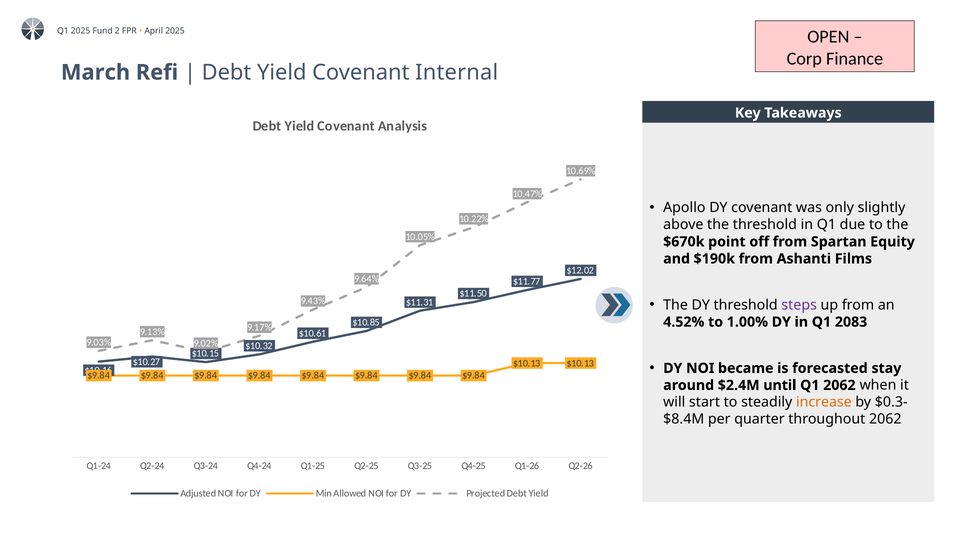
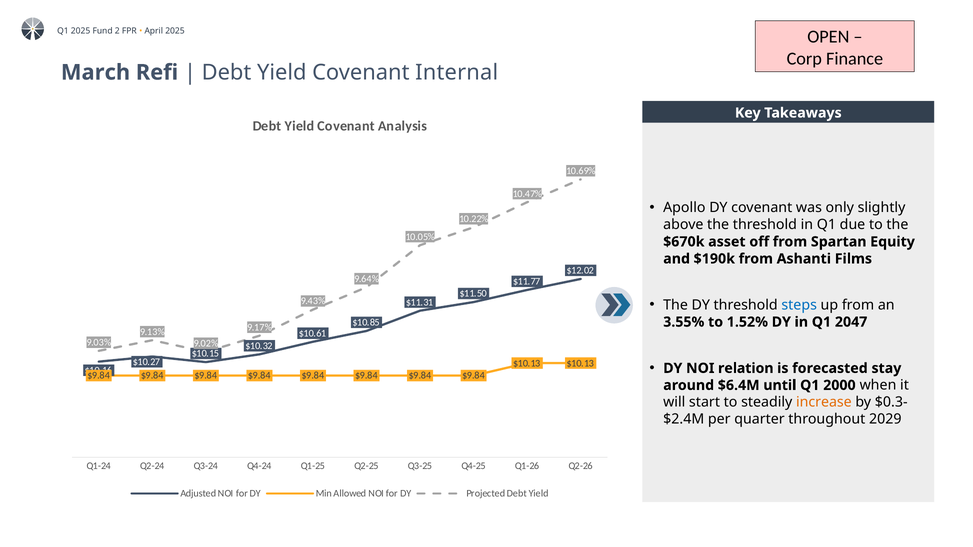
point: point -> asset
steps colour: purple -> blue
4.52%: 4.52% -> 3.55%
1.00%: 1.00% -> 1.52%
2083: 2083 -> 2047
became: became -> relation
$2.4M: $2.4M -> $6.4M
Q1 2062: 2062 -> 2000
$8.4M: $8.4M -> $2.4M
throughout 2062: 2062 -> 2029
